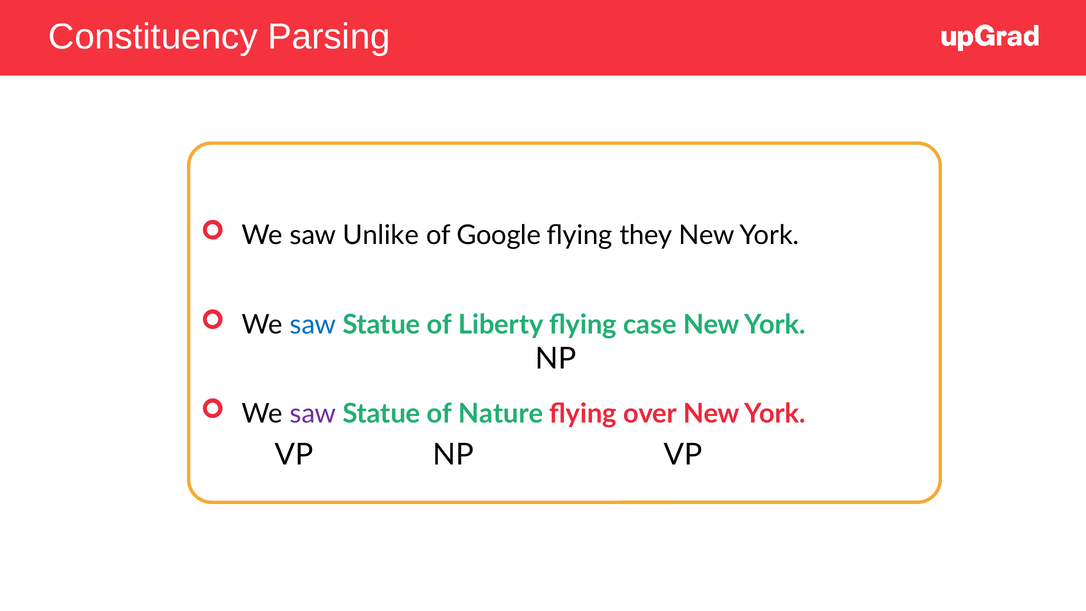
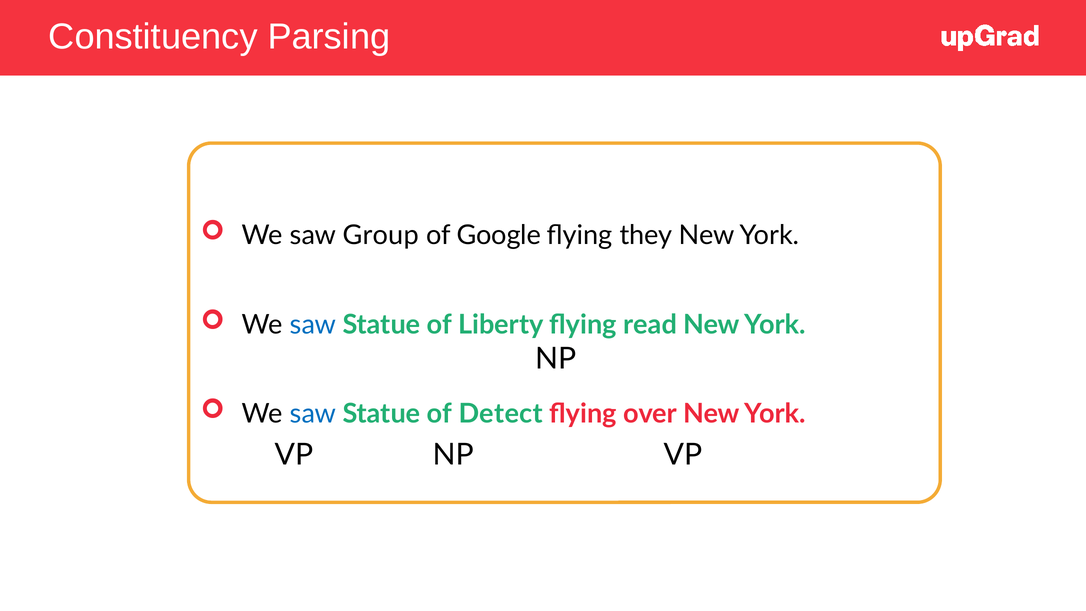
Unlike: Unlike -> Group
case: case -> read
saw at (313, 414) colour: purple -> blue
Nature: Nature -> Detect
